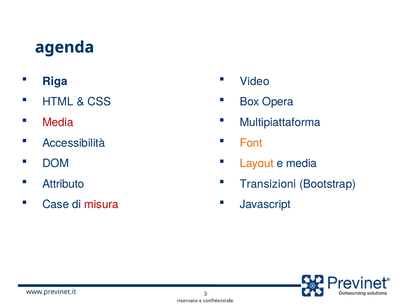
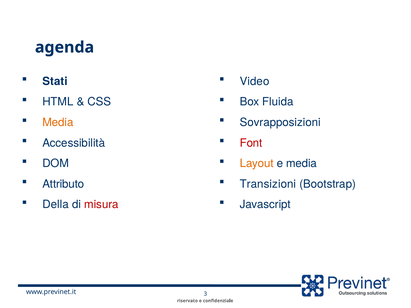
Riga: Riga -> Stati
Opera: Opera -> Fluida
Media at (58, 123) colour: red -> orange
Multipiattaforma: Multipiattaforma -> Sovrapposizioni
Font colour: orange -> red
Case: Case -> Della
